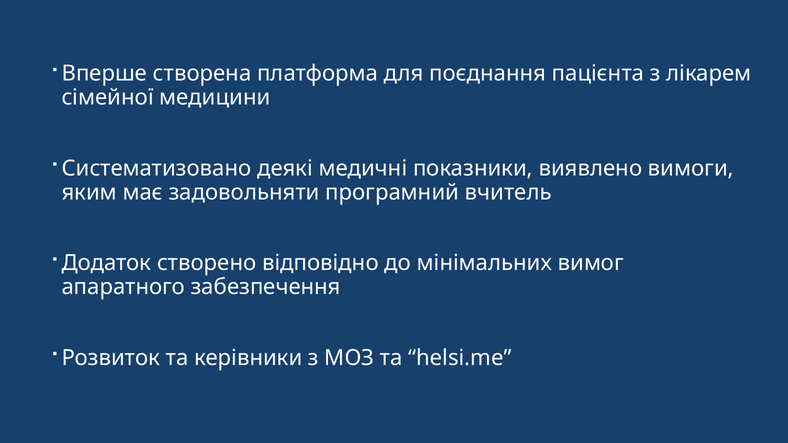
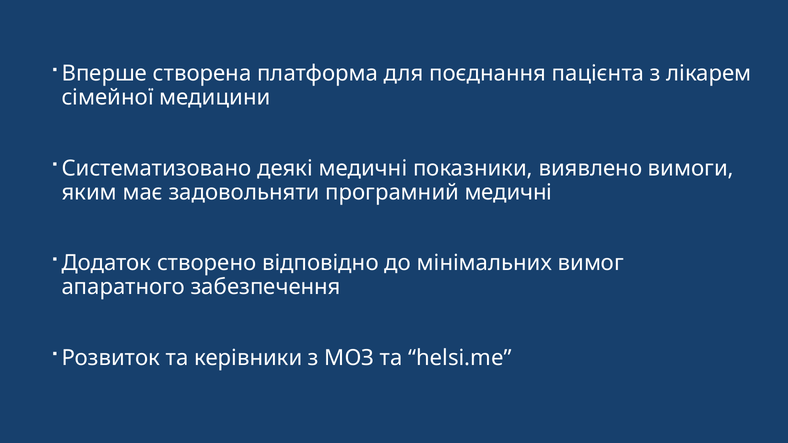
програмний вчитель: вчитель -> медичні
